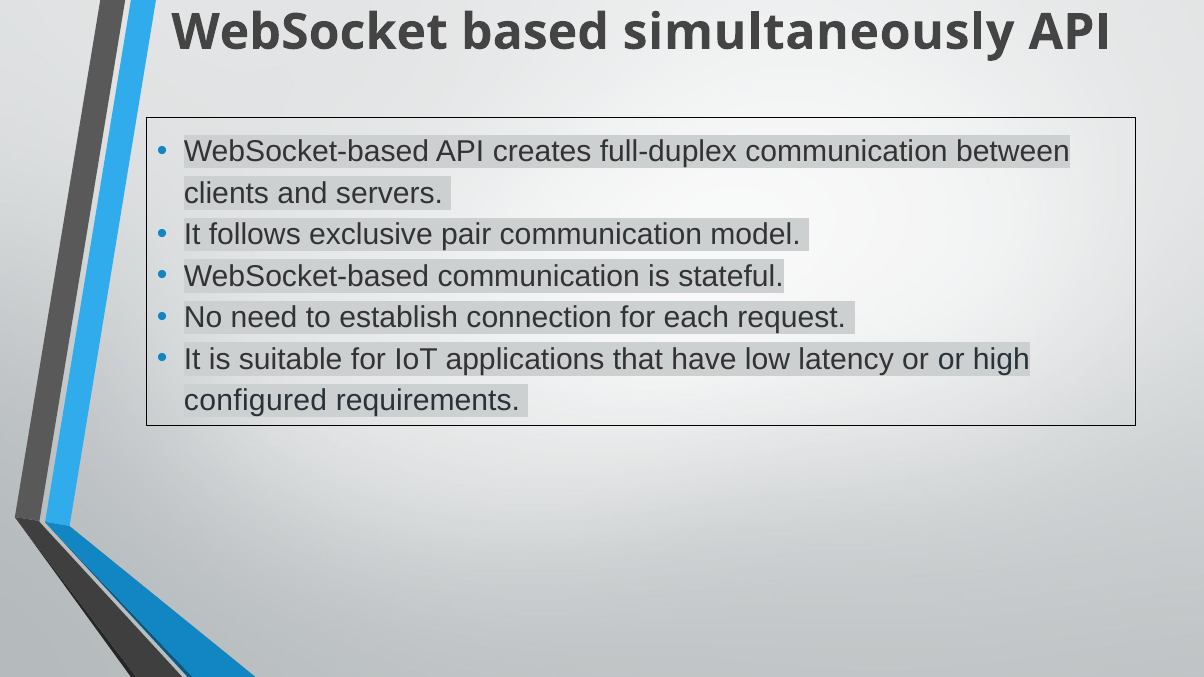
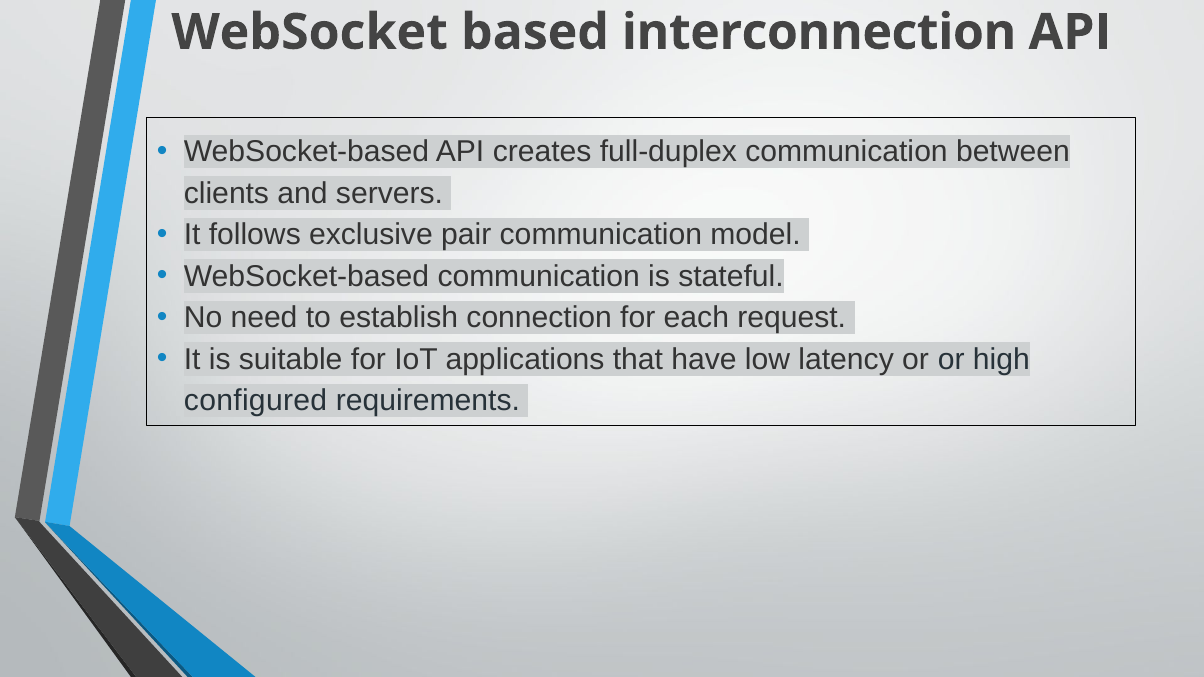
simultaneously: simultaneously -> interconnection
